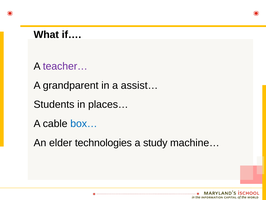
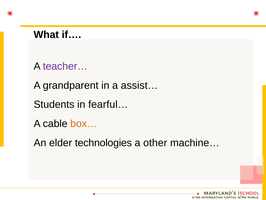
places…: places… -> fearful…
box… colour: blue -> orange
study: study -> other
